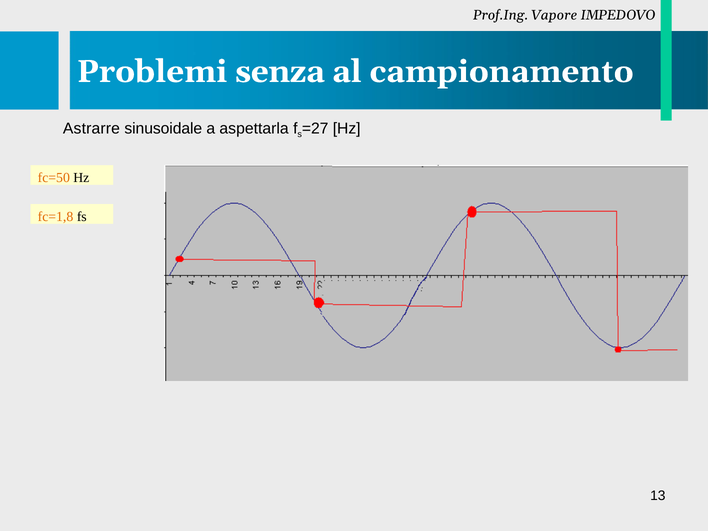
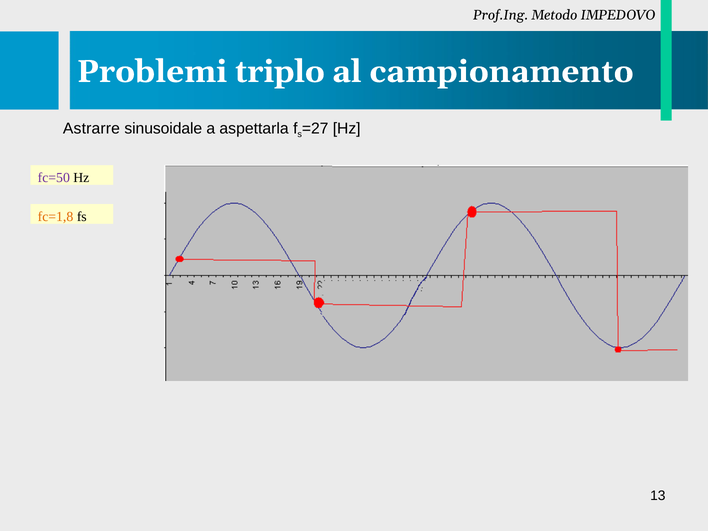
Vapore: Vapore -> Metodo
senza: senza -> triplo
fc=50 colour: orange -> purple
